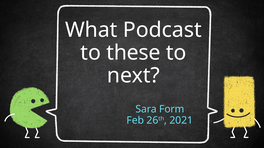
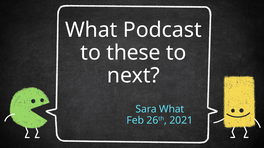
Sara Form: Form -> What
